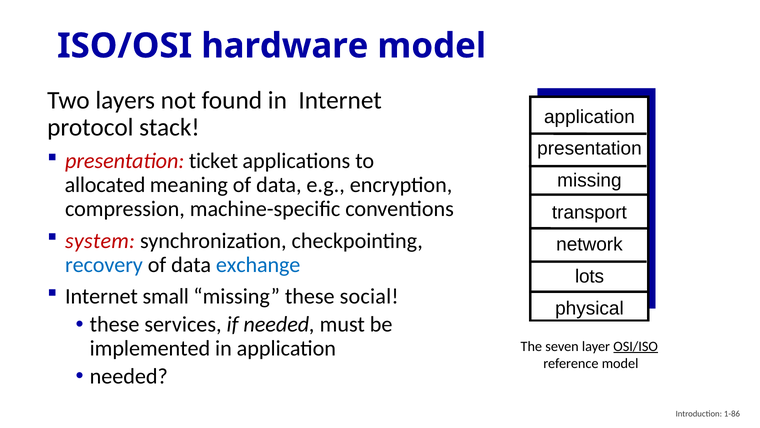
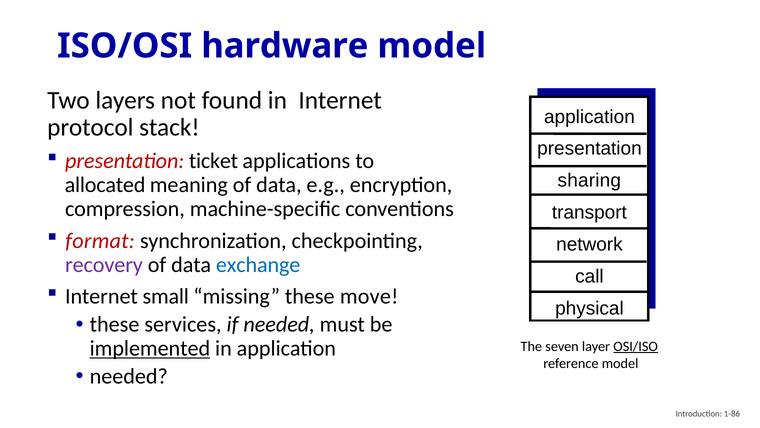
missing at (589, 180): missing -> sharing
system: system -> format
recovery colour: blue -> purple
lots: lots -> call
social: social -> move
implemented underline: none -> present
